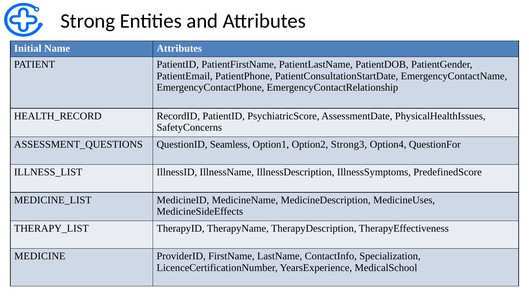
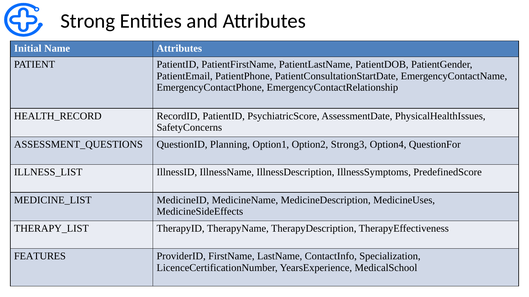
Seamless: Seamless -> Planning
MEDICINE: MEDICINE -> FEATURES
